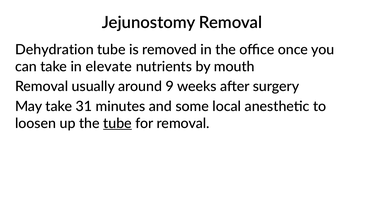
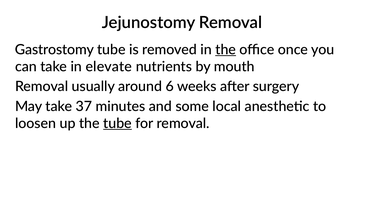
Dehydration: Dehydration -> Gastrostomy
the at (226, 50) underline: none -> present
9: 9 -> 6
31: 31 -> 37
